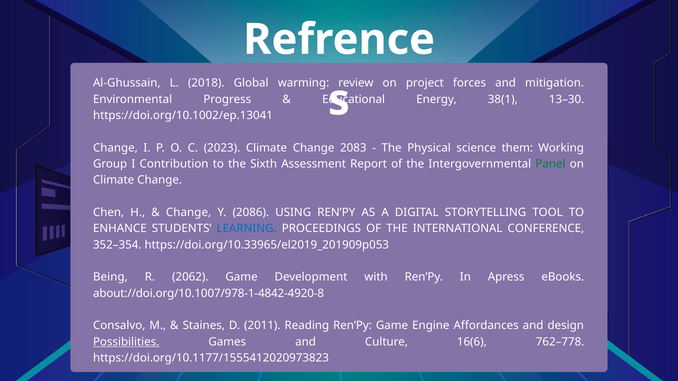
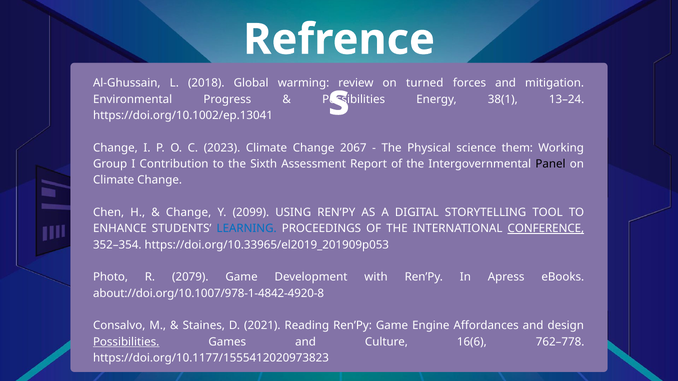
project: project -> turned
Educational at (354, 99): Educational -> Possibilities
13–30: 13–30 -> 13–24
2083: 2083 -> 2067
Panel colour: green -> black
2086: 2086 -> 2099
CONFERENCE underline: none -> present
Being: Being -> Photo
2062: 2062 -> 2079
2011: 2011 -> 2021
